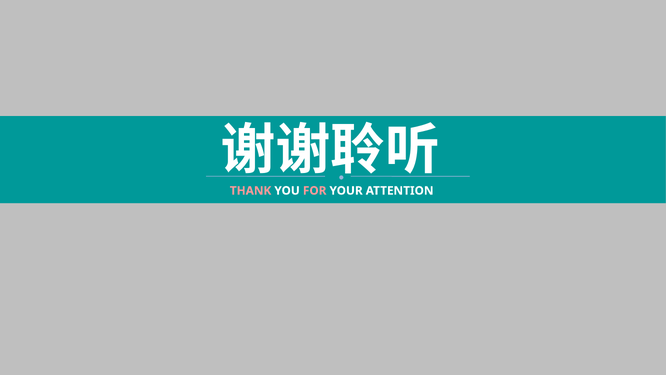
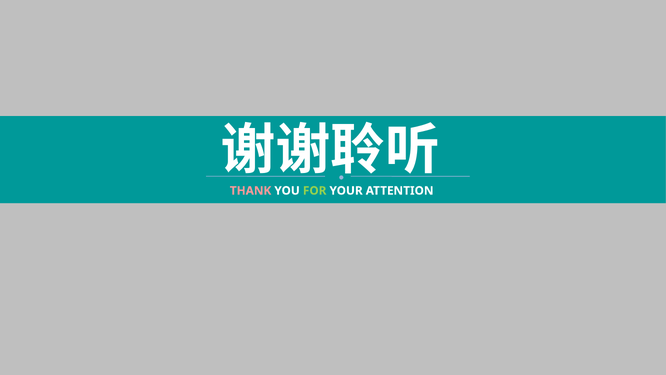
FOR colour: pink -> light green
